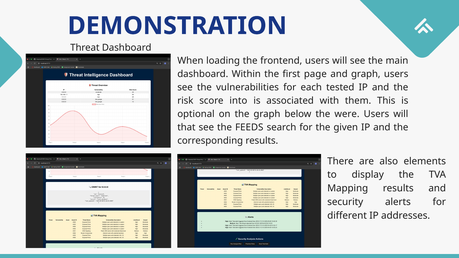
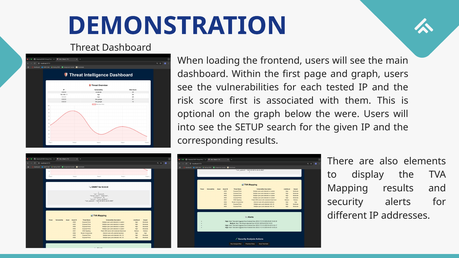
score into: into -> first
that: that -> into
FEEDS: FEEDS -> SETUP
